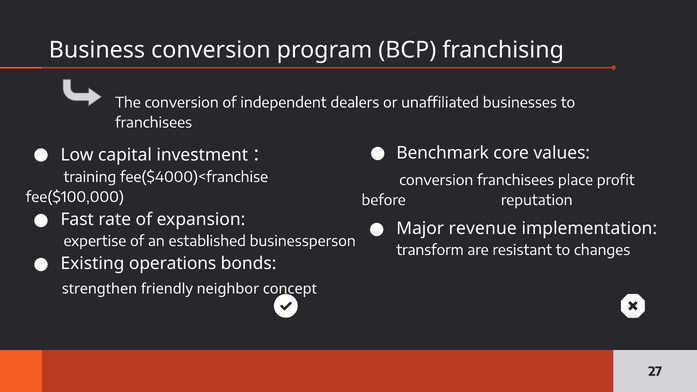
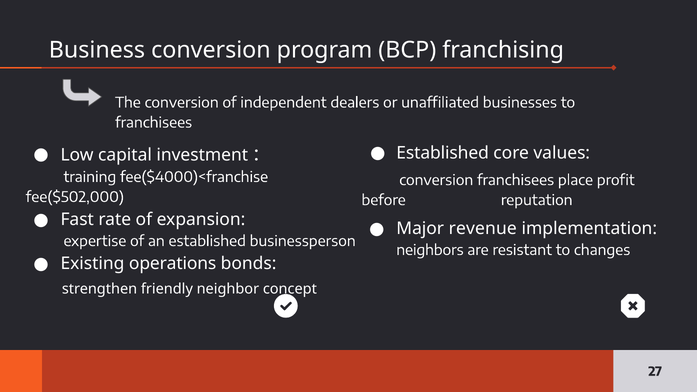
Benchmark at (443, 153): Benchmark -> Established
fee($100,000: fee($100,000 -> fee($502,000
transform: transform -> neighbors
